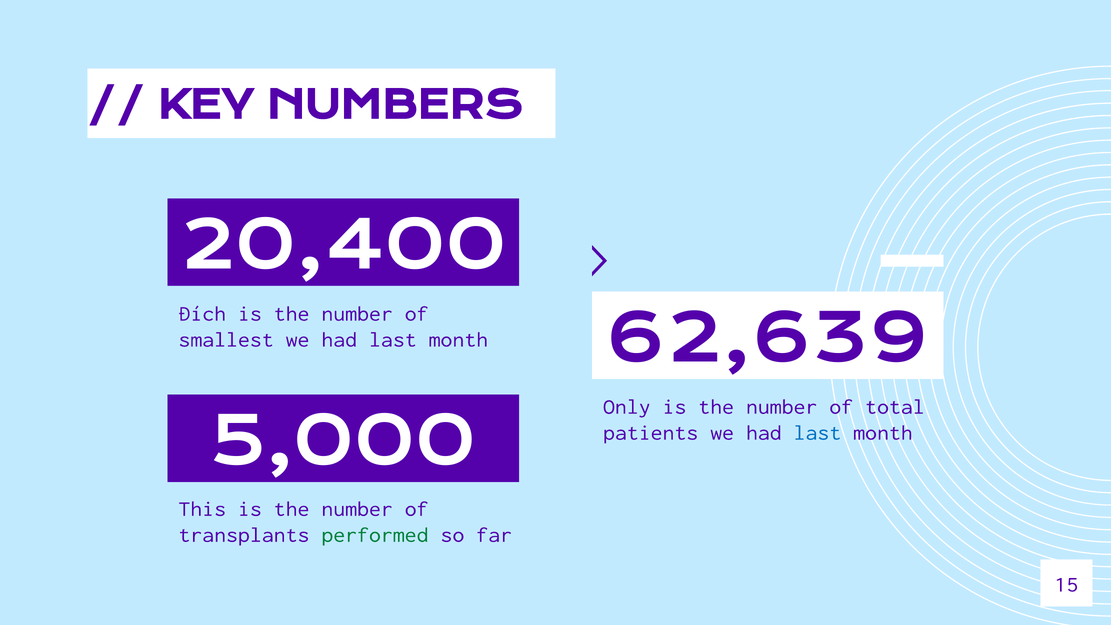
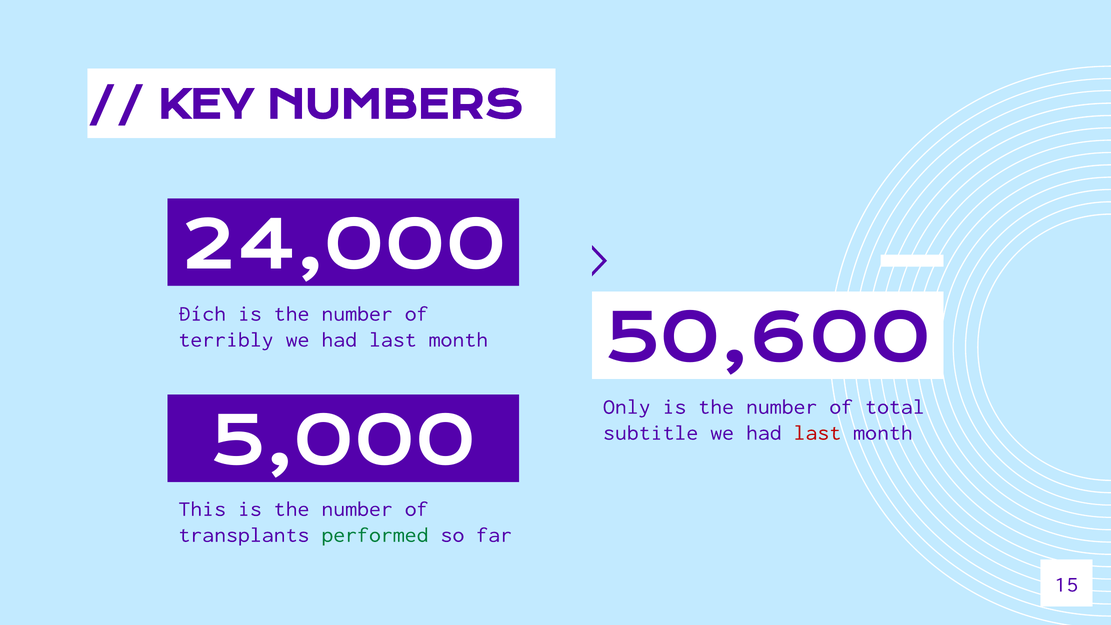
20,400: 20,400 -> 24,000
62,639: 62,639 -> 50,600
smallest: smallest -> terribly
patients: patients -> subtitle
last at (817, 433) colour: blue -> red
